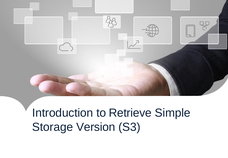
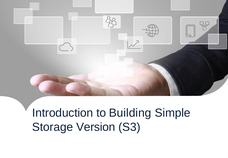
Retrieve: Retrieve -> Building
